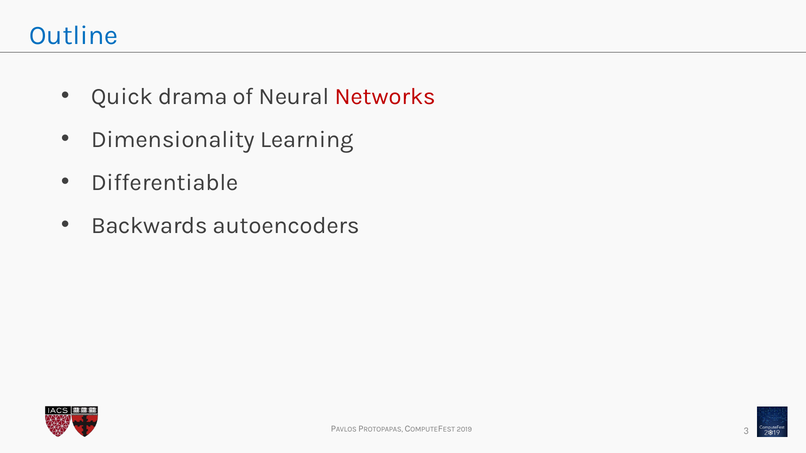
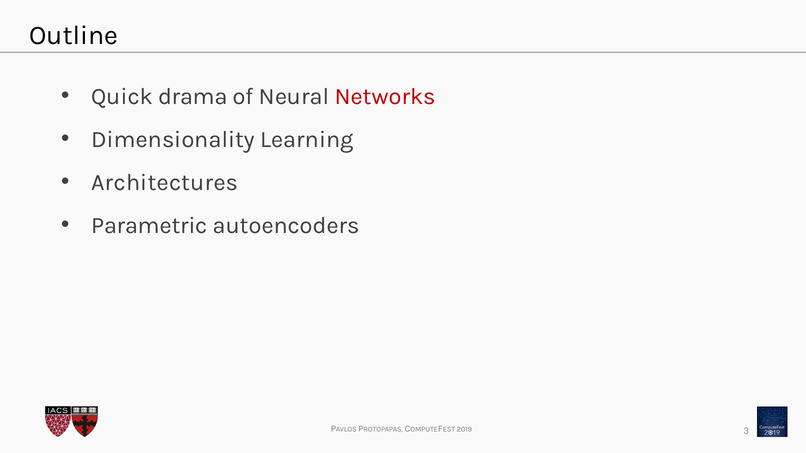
Outline colour: blue -> black
Differentiable: Differentiable -> Architectures
Backwards: Backwards -> Parametric
